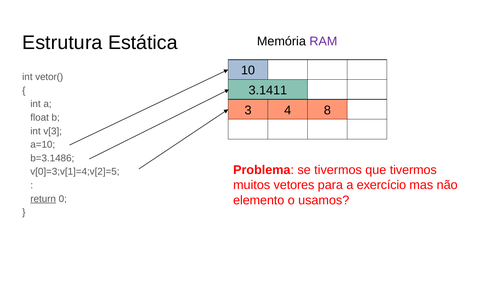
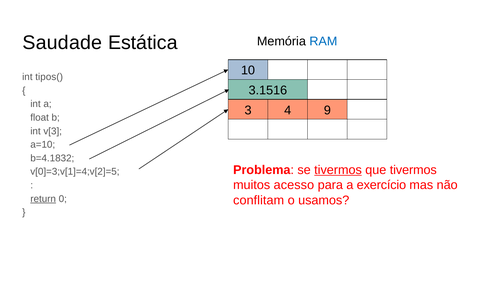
Estrutura: Estrutura -> Saudade
RAM colour: purple -> blue
vetor(: vetor( -> tipos(
3.1411: 3.1411 -> 3.1516
8: 8 -> 9
b=3.1486: b=3.1486 -> b=4.1832
tivermos at (338, 170) underline: none -> present
vetores: vetores -> acesso
elemento: elemento -> conflitam
